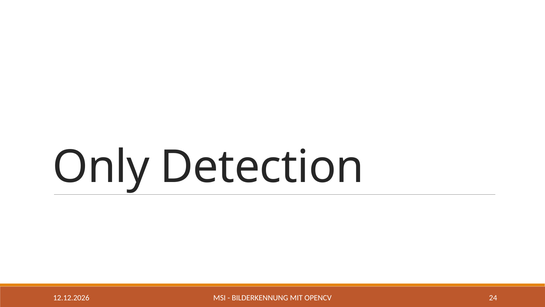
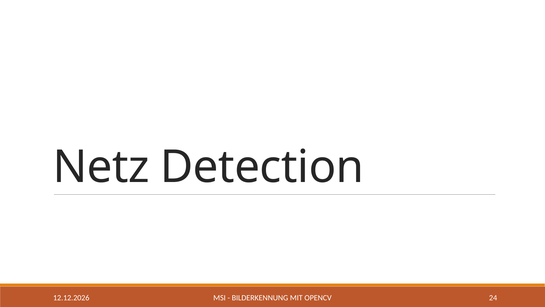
Only: Only -> Netz
